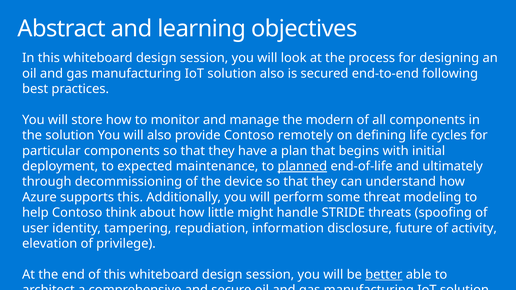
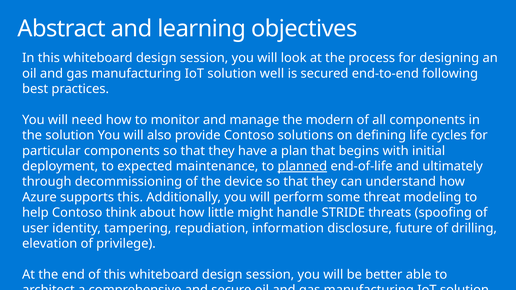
solution also: also -> well
store: store -> need
remotely: remotely -> solutions
activity: activity -> drilling
better underline: present -> none
